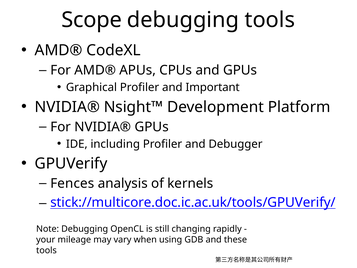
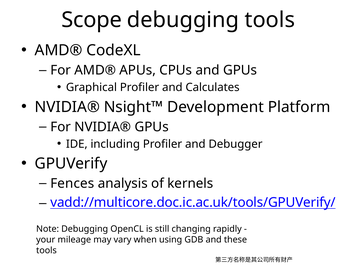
Important: Important -> Calculates
stick://multicore.doc.ic.ac.uk/tools/GPUVerify/: stick://multicore.doc.ic.ac.uk/tools/GPUVerify/ -> vadd://multicore.doc.ic.ac.uk/tools/GPUVerify/
